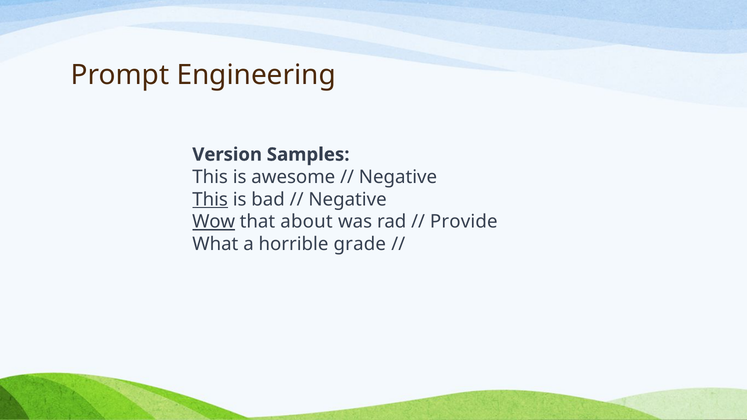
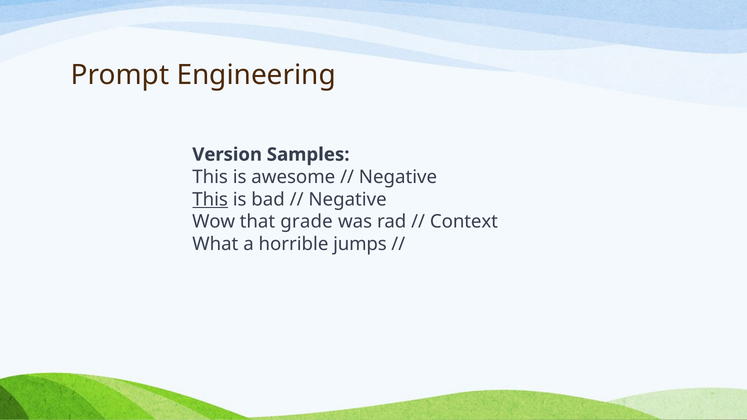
Wow underline: present -> none
about: about -> grade
Provide: Provide -> Context
grade: grade -> jumps
